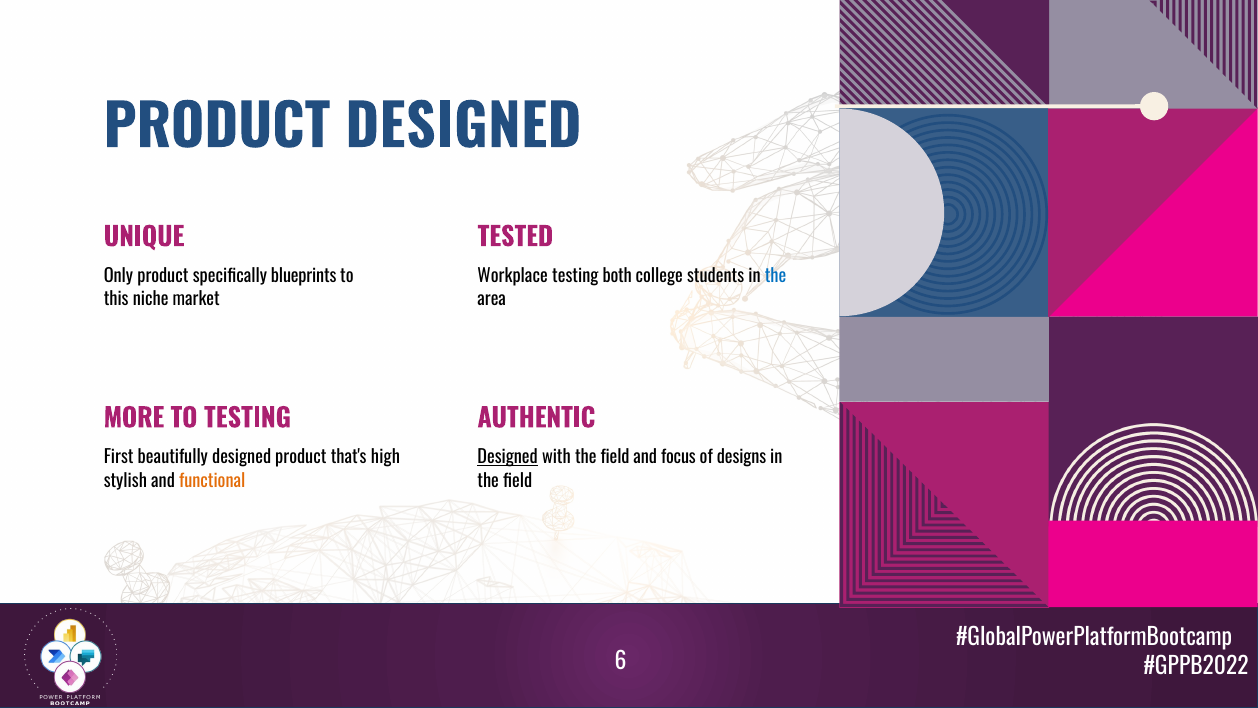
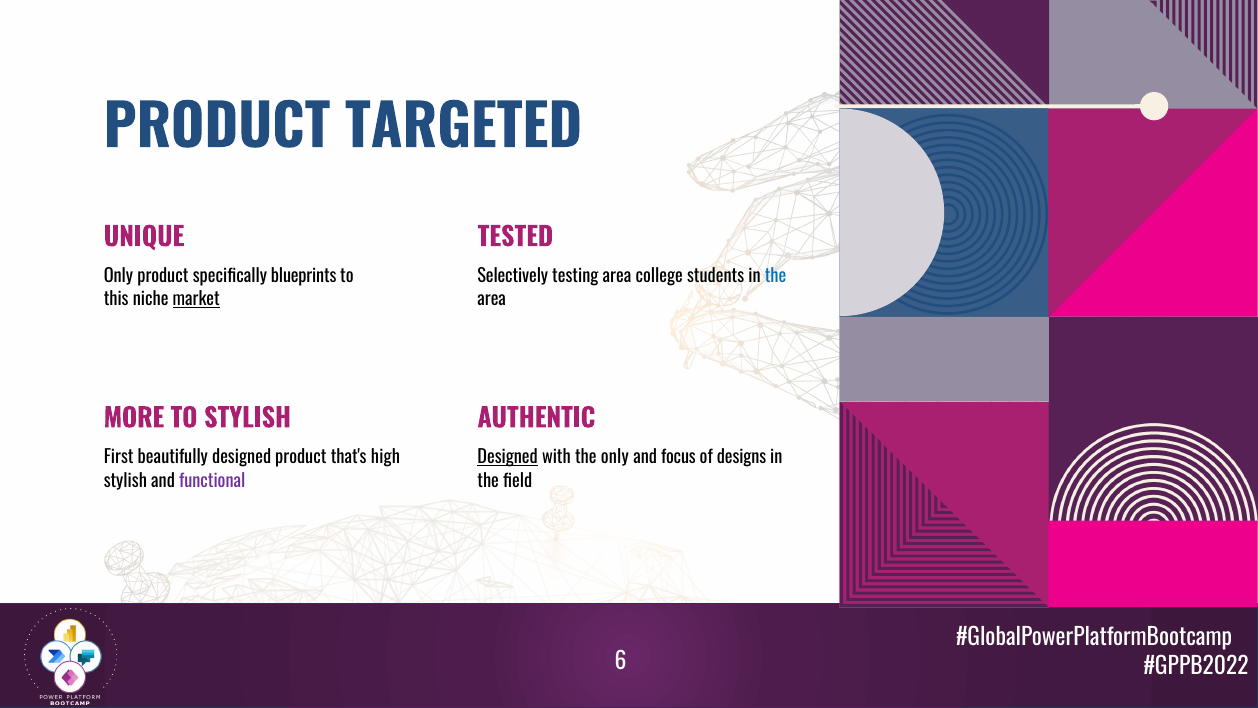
PRODUCT DESIGNED: DESIGNED -> TARGETED
Workplace: Workplace -> Selectively
testing both: both -> area
market underline: none -> present
TO TESTING: TESTING -> STYLISH
with the field: field -> only
functional colour: orange -> purple
